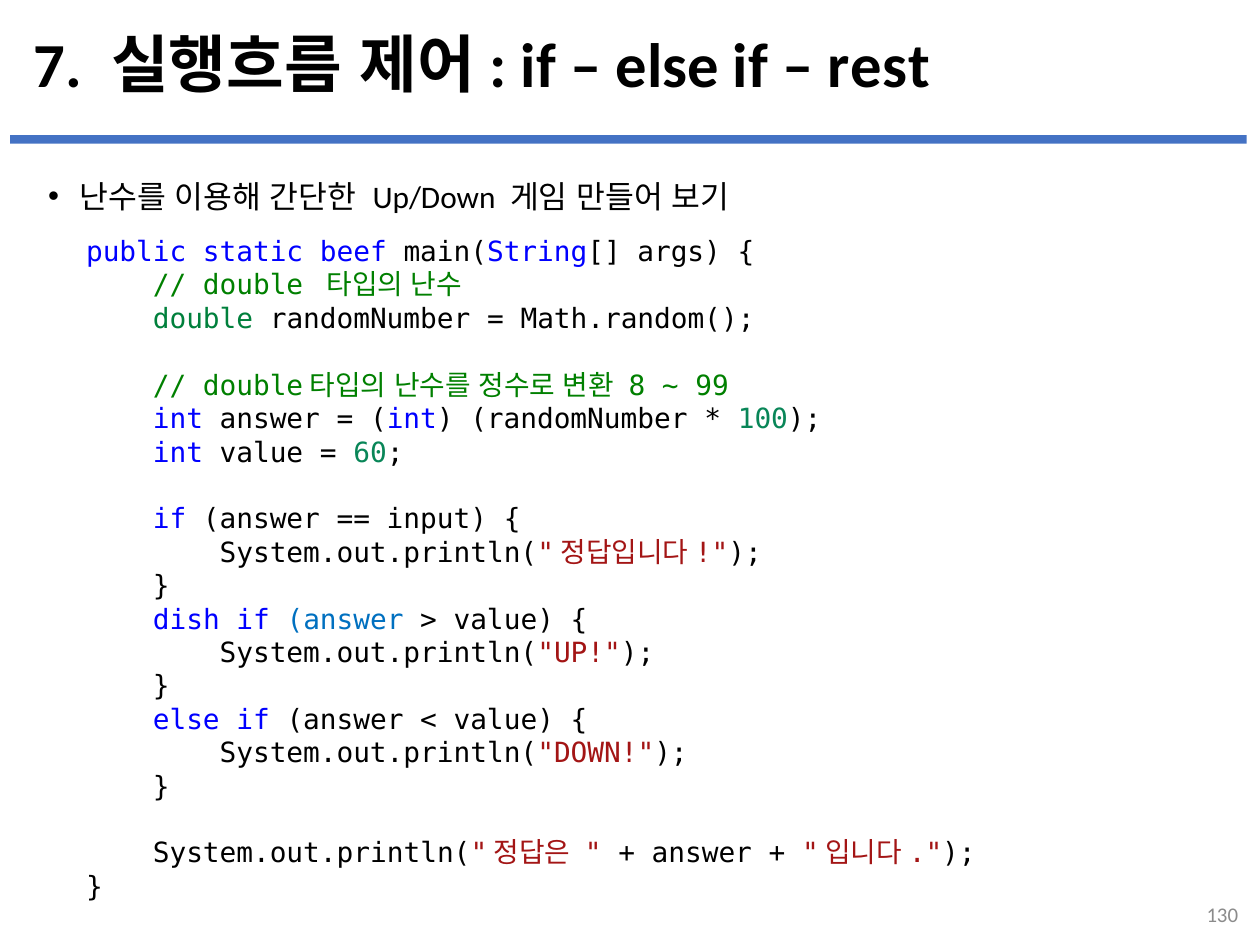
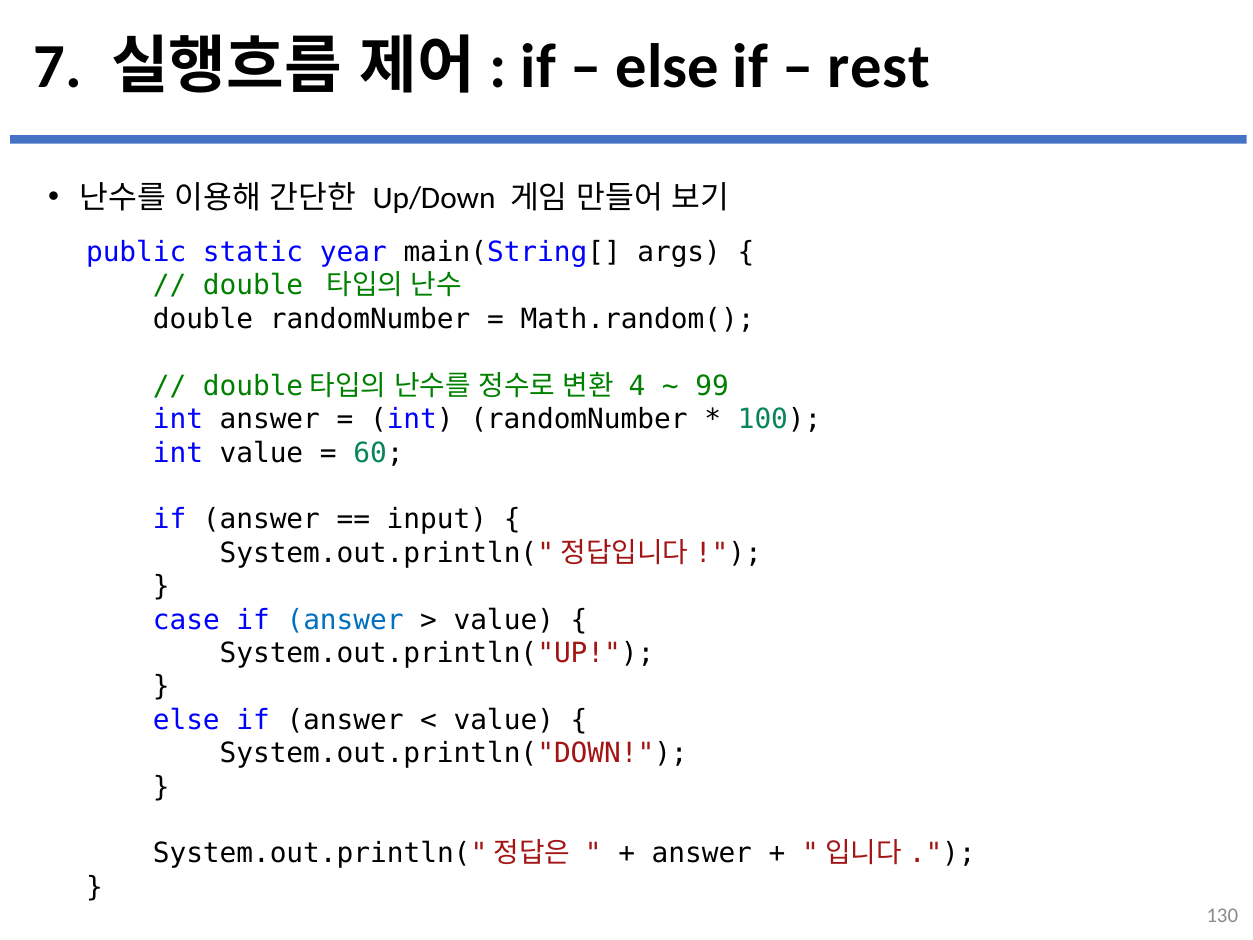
beef: beef -> year
double at (203, 319) colour: green -> black
8: 8 -> 4
dish: dish -> case
